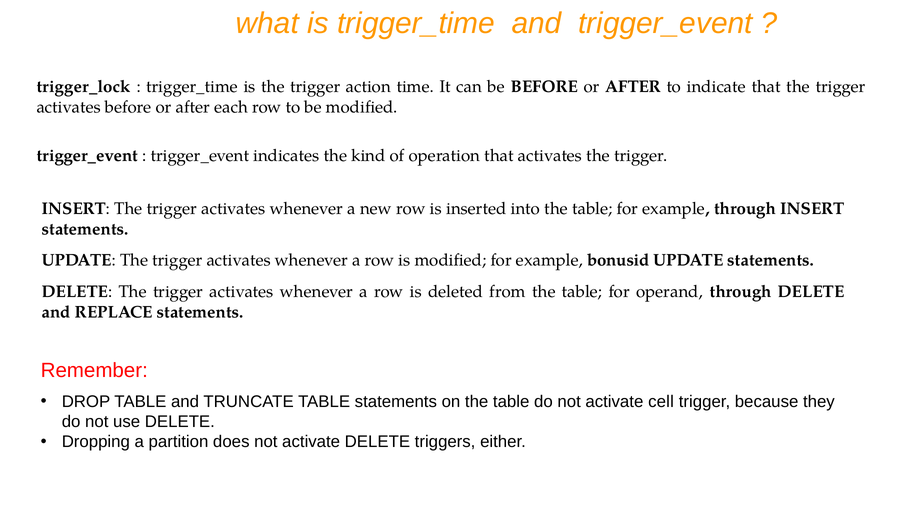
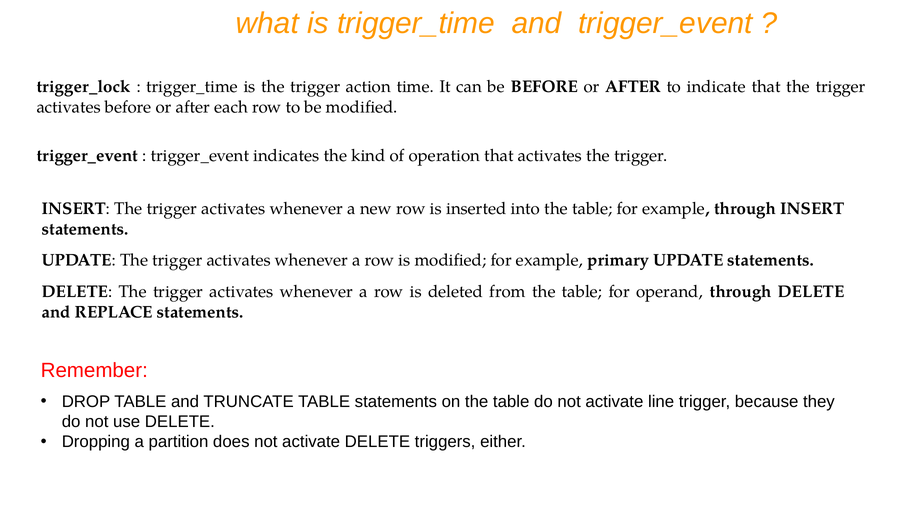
bonusid: bonusid -> primary
cell: cell -> line
